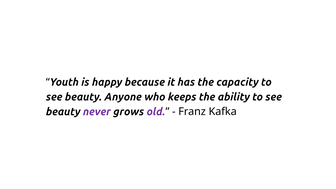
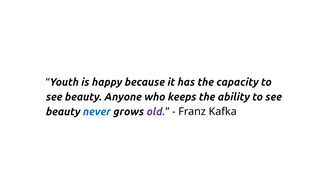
never colour: purple -> blue
